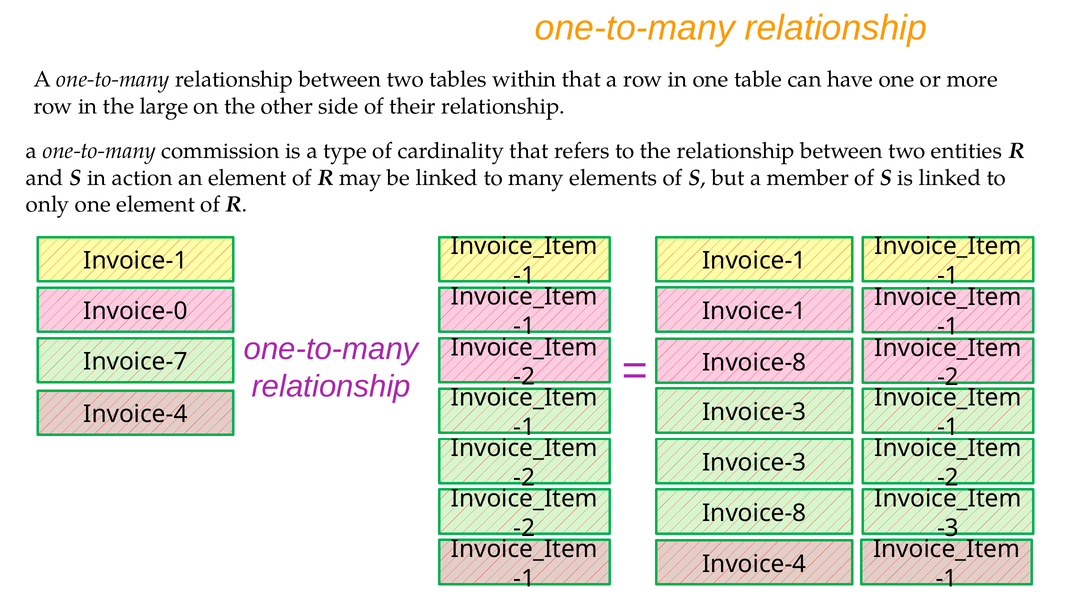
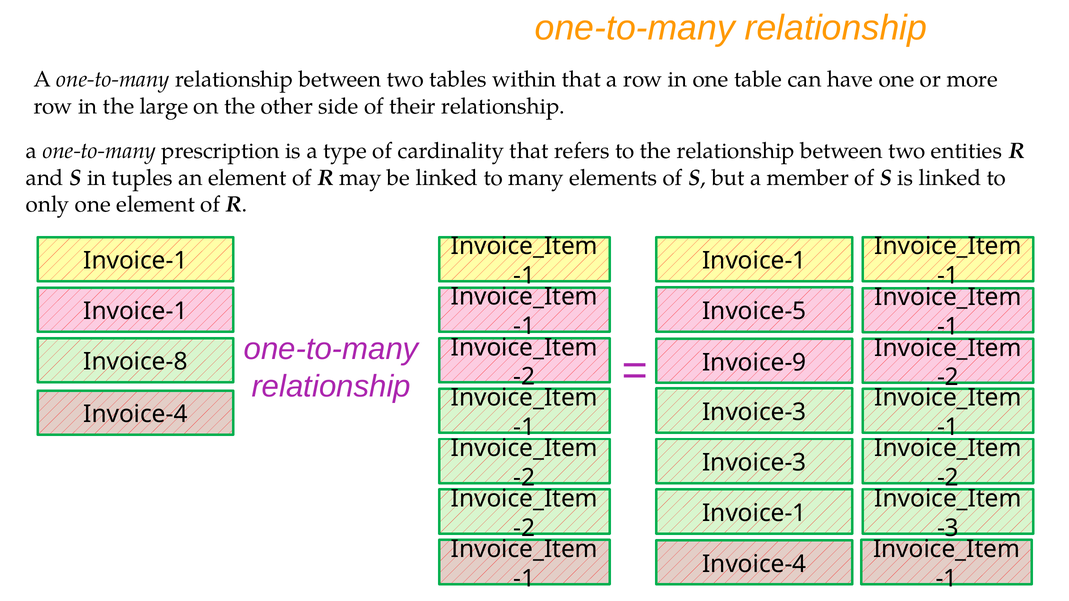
commission: commission -> prescription
action: action -> tuples
Invoice-1 at (754, 311): Invoice-1 -> Invoice-5
Invoice-0 at (135, 311): Invoice-0 -> Invoice-1
Invoice-7: Invoice-7 -> Invoice-8
Invoice-8 at (754, 363): Invoice-8 -> Invoice-9
Invoice-8 at (754, 514): Invoice-8 -> Invoice-1
